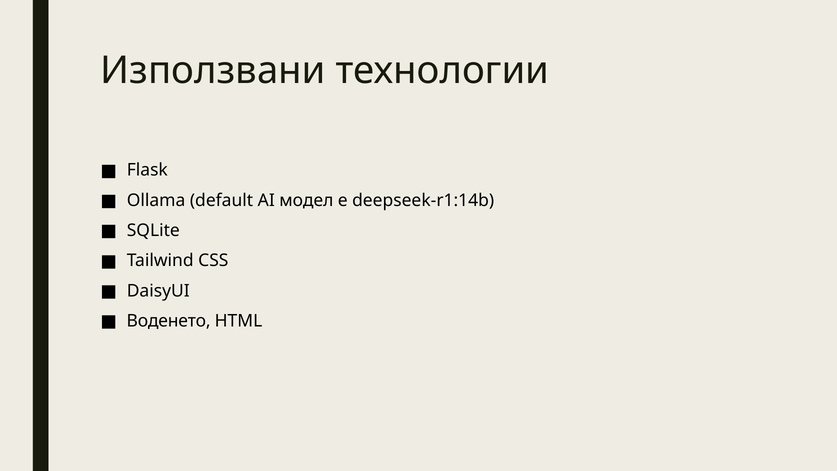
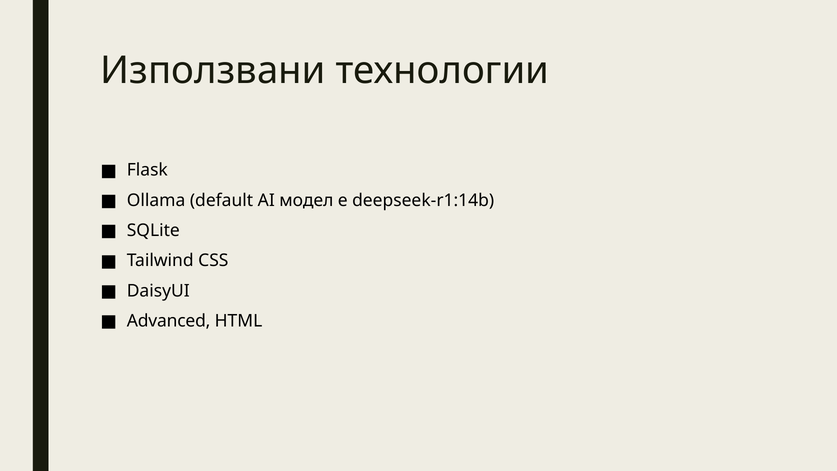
Воденето: Воденето -> Advanced
